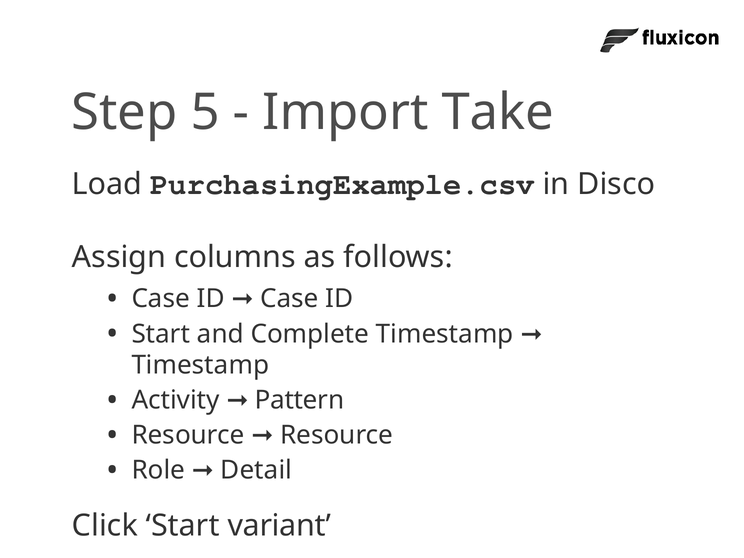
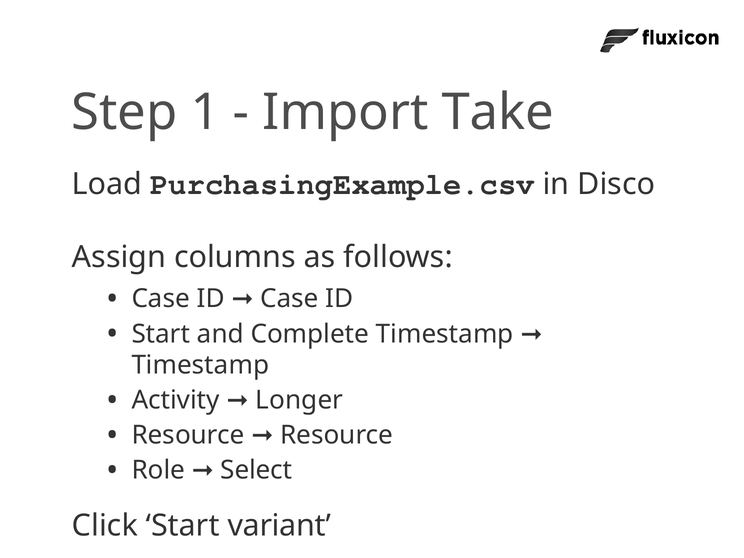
5: 5 -> 1
Pattern: Pattern -> Longer
Detail: Detail -> Select
